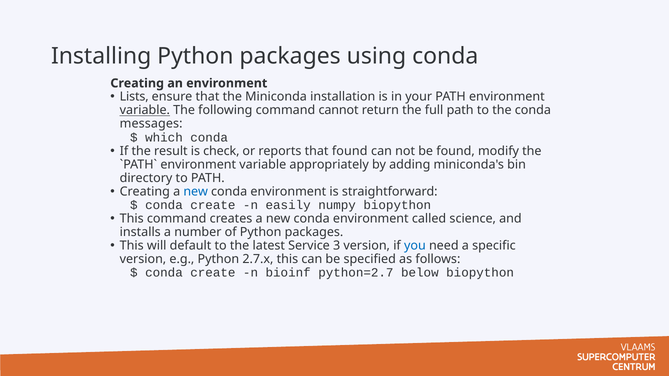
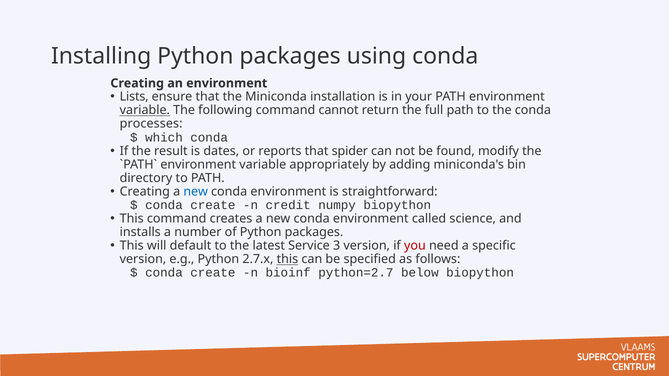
messages: messages -> processes
check: check -> dates
that found: found -> spider
easily: easily -> credit
you colour: blue -> red
this at (287, 259) underline: none -> present
